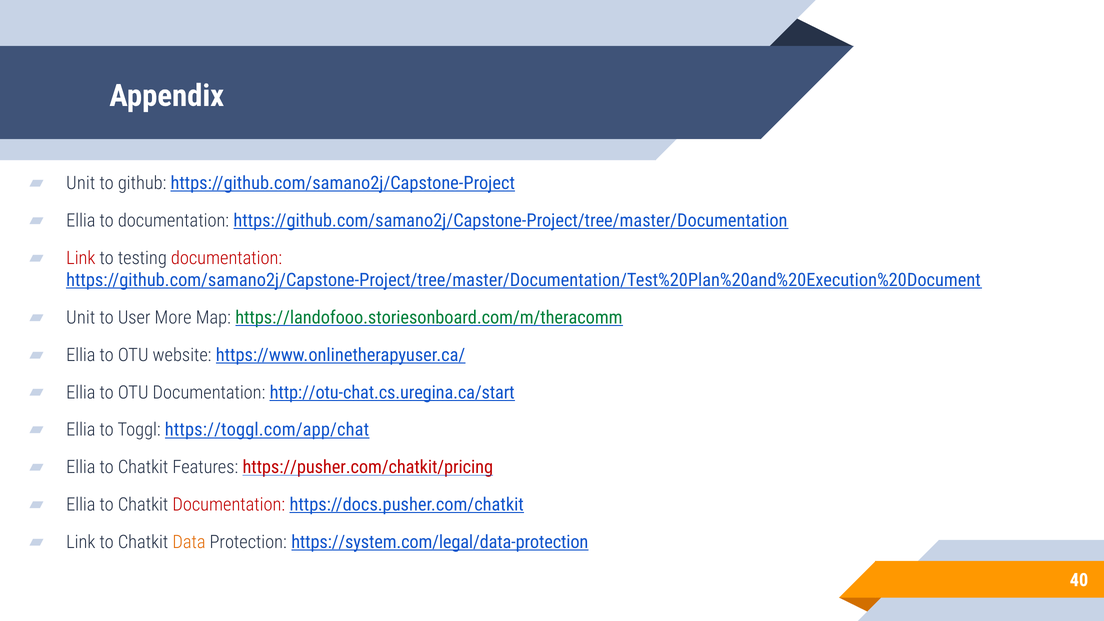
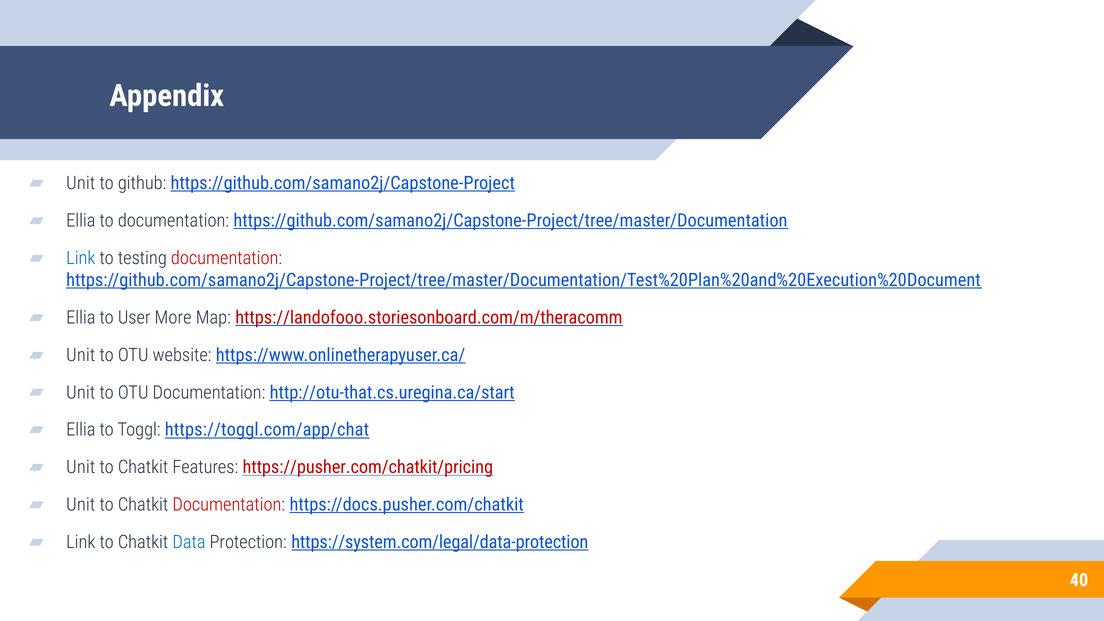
Link at (81, 258) colour: red -> blue
Unit at (81, 318): Unit -> Ellia
https://landofooo.storiesonboard.com/m/theracomm colour: green -> red
Ellia at (81, 355): Ellia -> Unit
Ellia at (81, 393): Ellia -> Unit
http://otu-chat.cs.uregina.ca/start: http://otu-chat.cs.uregina.ca/start -> http://otu-that.cs.uregina.ca/start
Ellia at (81, 467): Ellia -> Unit
Ellia at (81, 505): Ellia -> Unit
Data colour: orange -> blue
